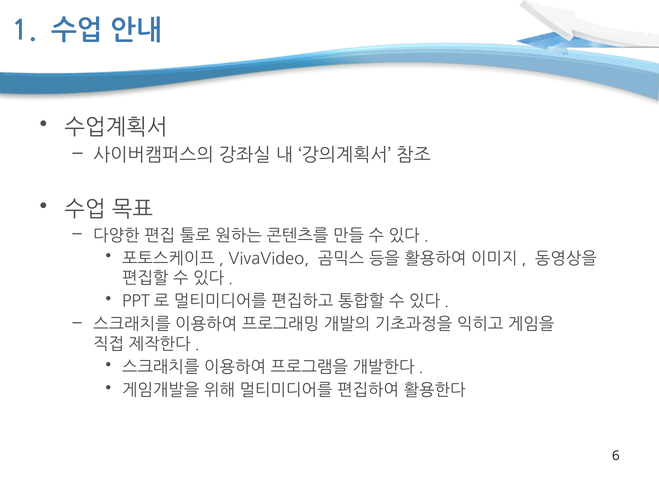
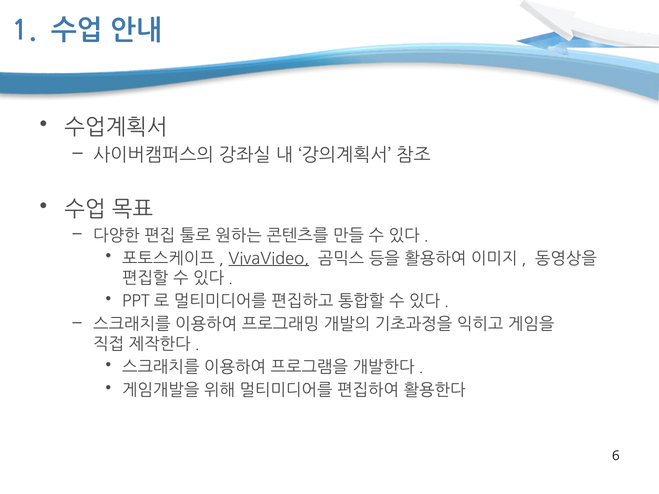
VivaVideo underline: none -> present
